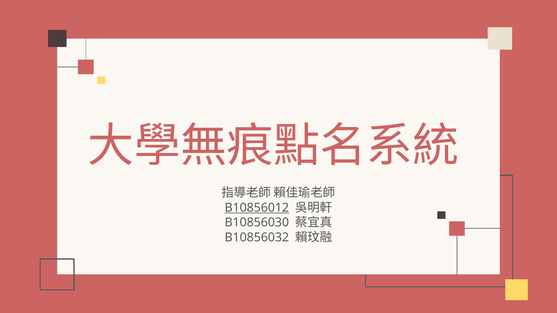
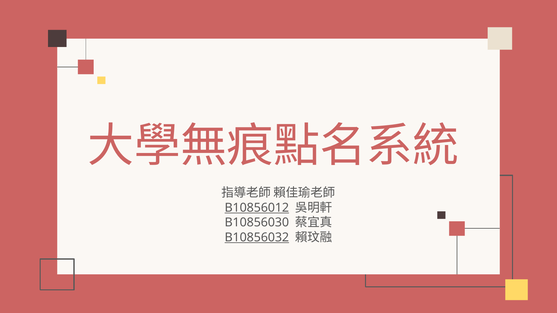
B10856032 underline: none -> present
